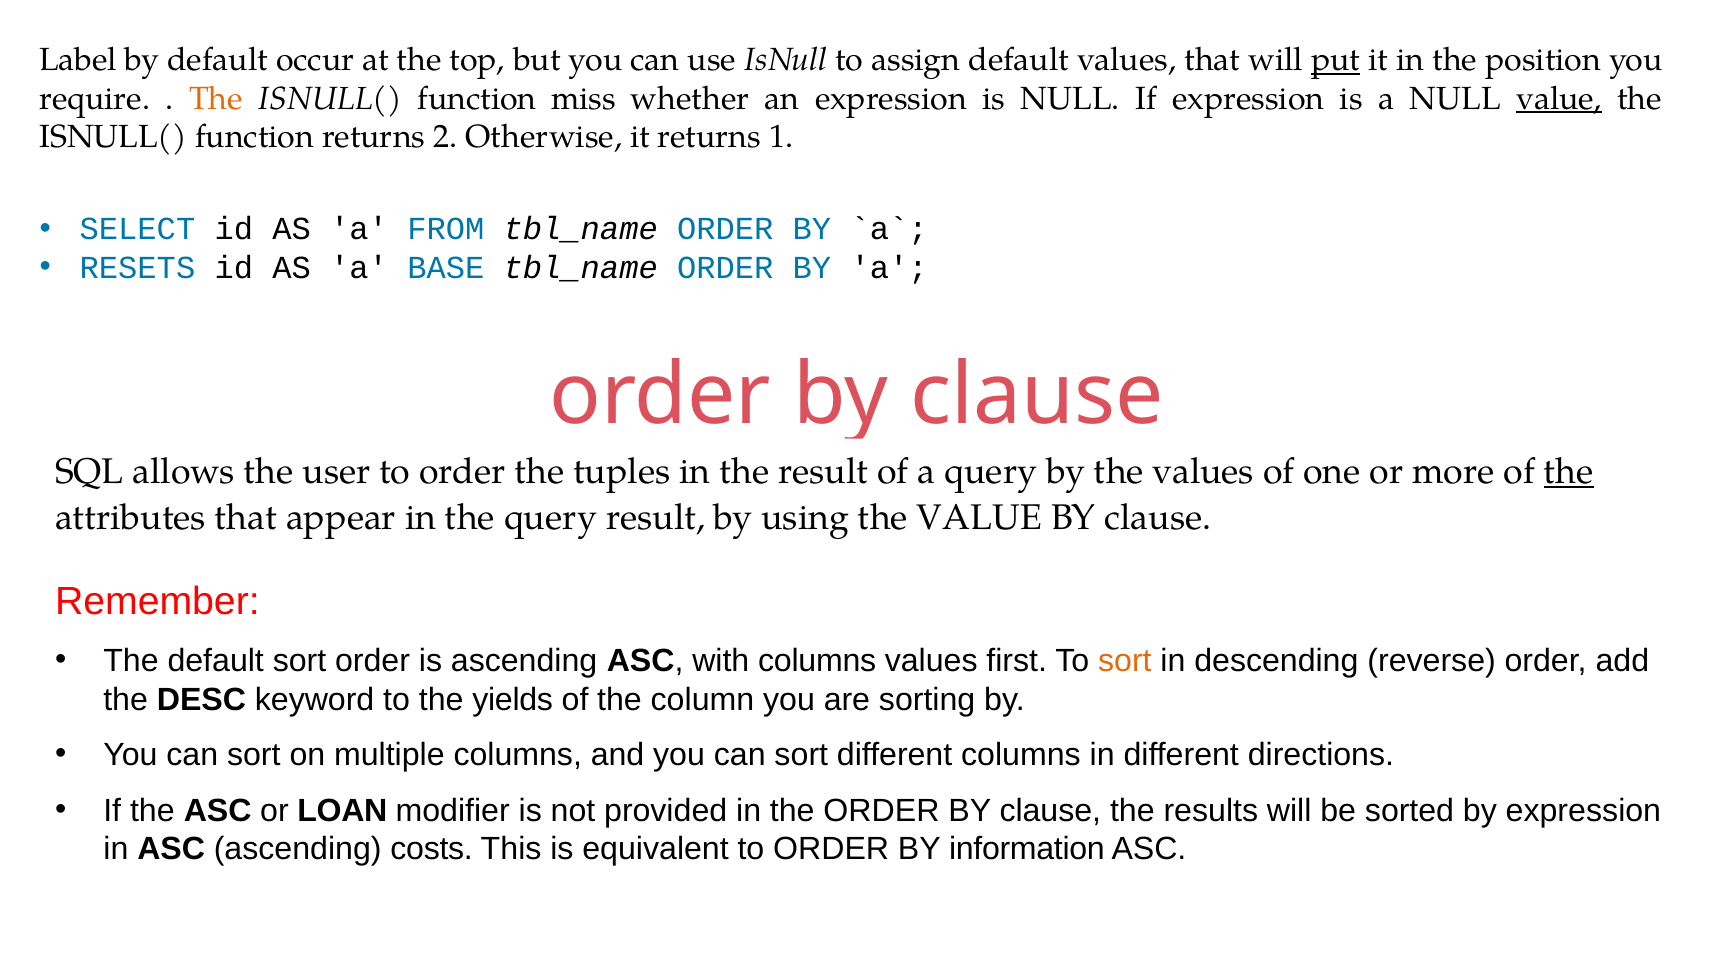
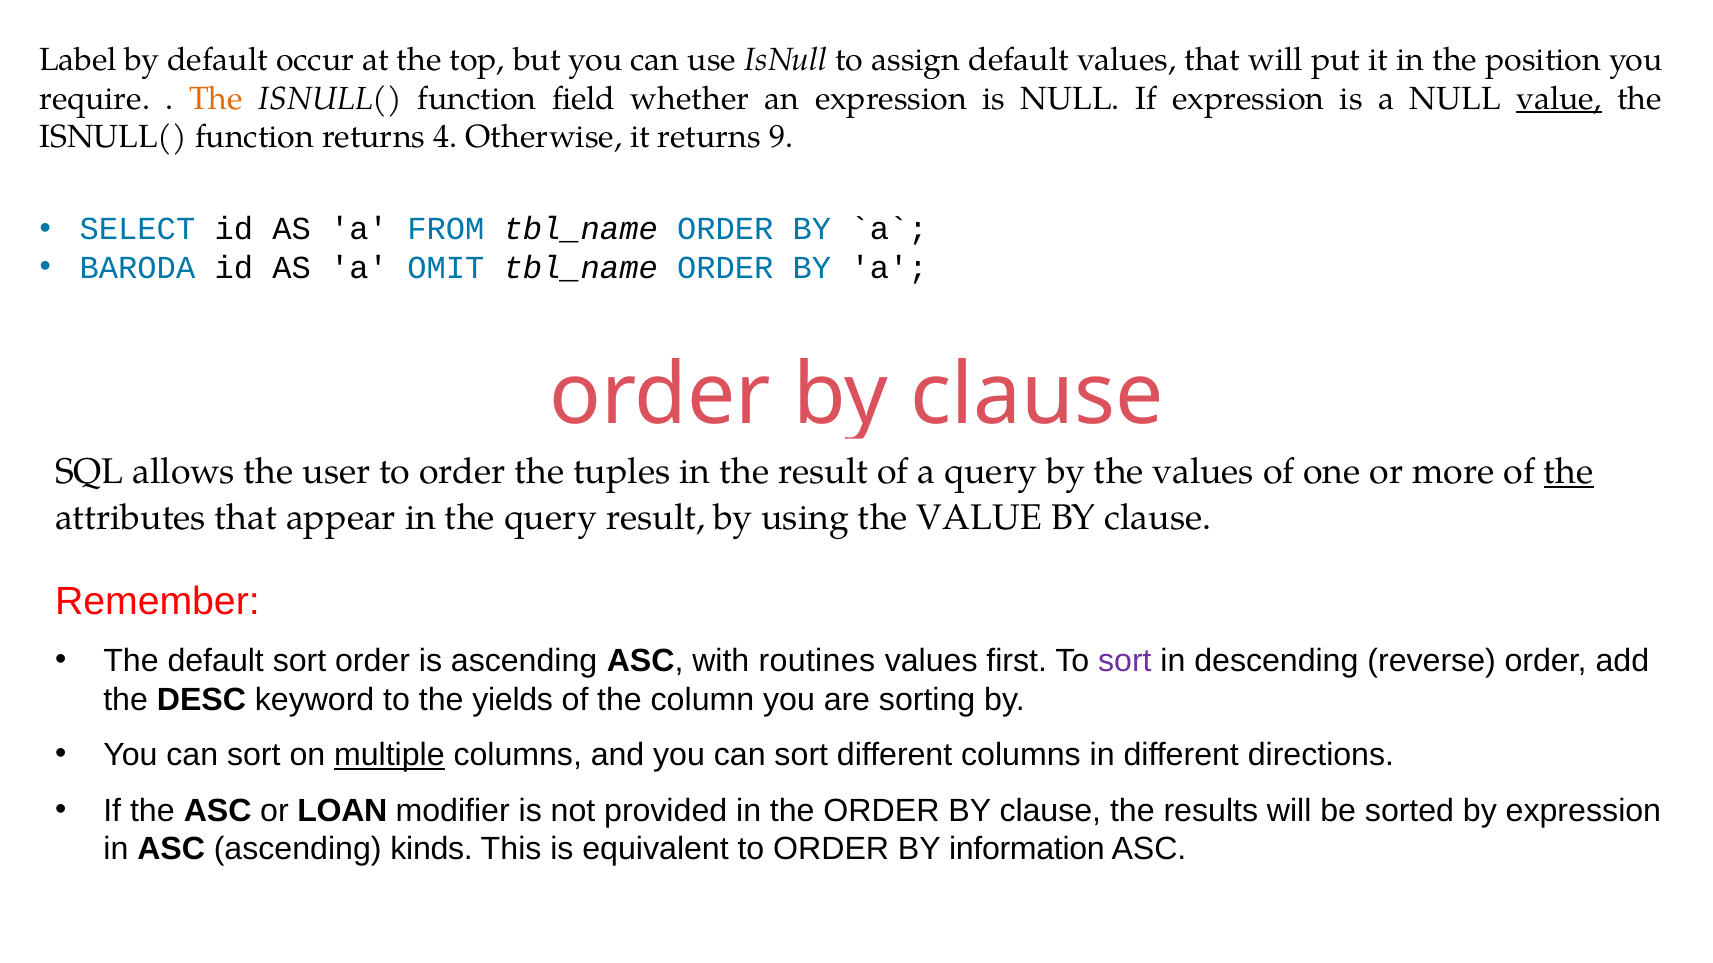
put underline: present -> none
miss: miss -> field
2: 2 -> 4
1: 1 -> 9
RESETS: RESETS -> BARODA
BASE: BASE -> OMIT
with columns: columns -> routines
sort at (1125, 661) colour: orange -> purple
multiple underline: none -> present
costs: costs -> kinds
